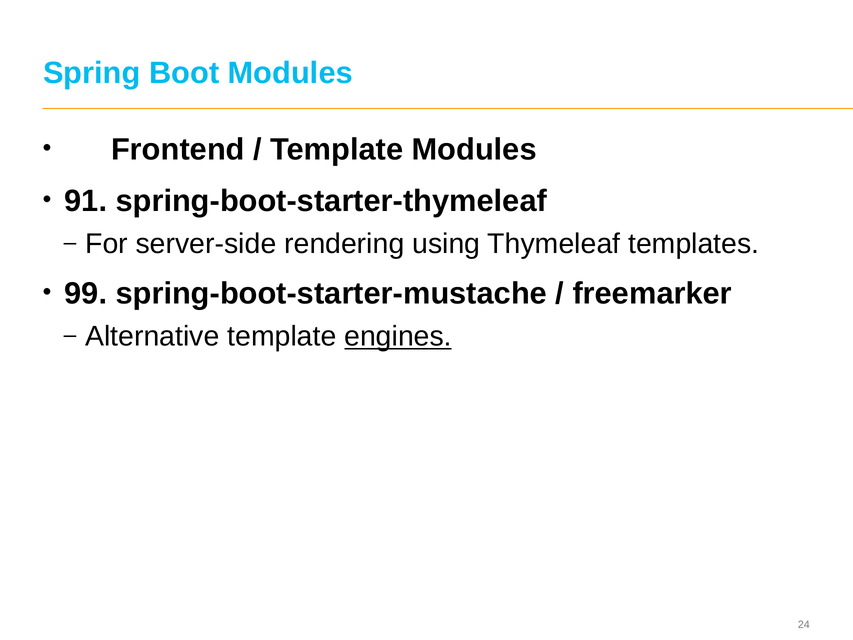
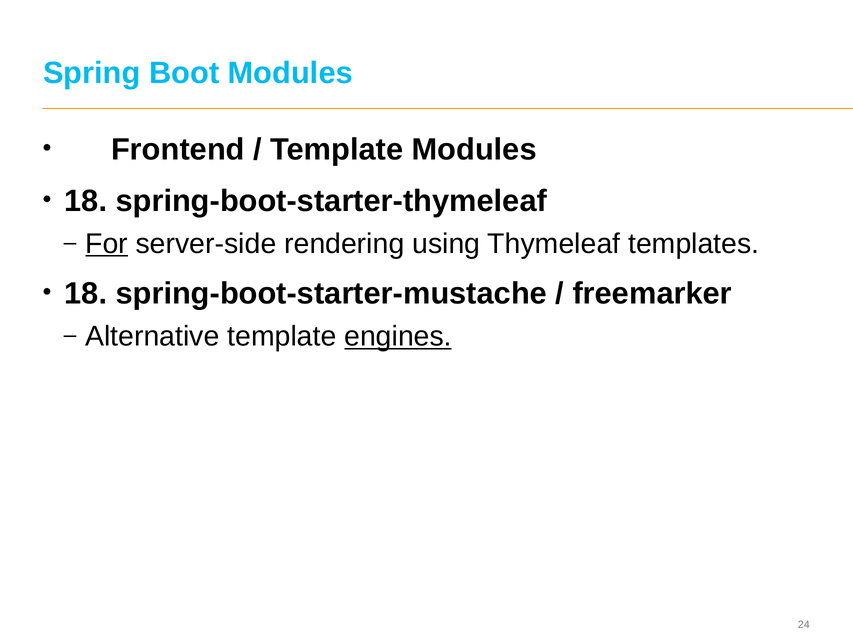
91 at (86, 201): 91 -> 18
For underline: none -> present
99 at (86, 294): 99 -> 18
